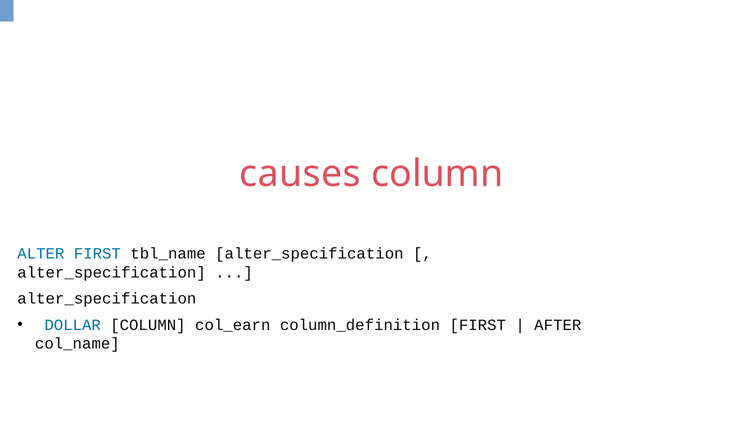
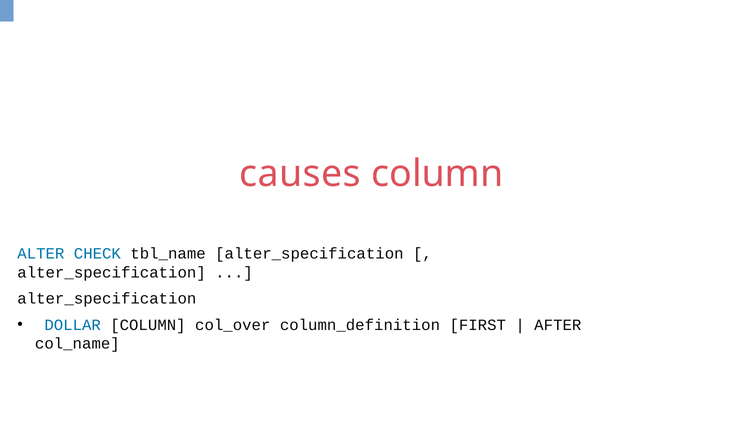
ALTER FIRST: FIRST -> CHECK
col_earn: col_earn -> col_over
